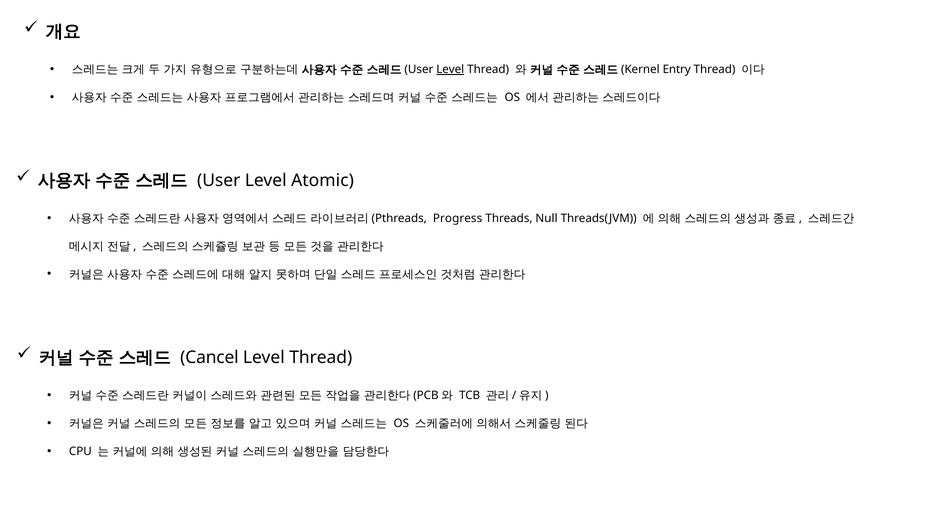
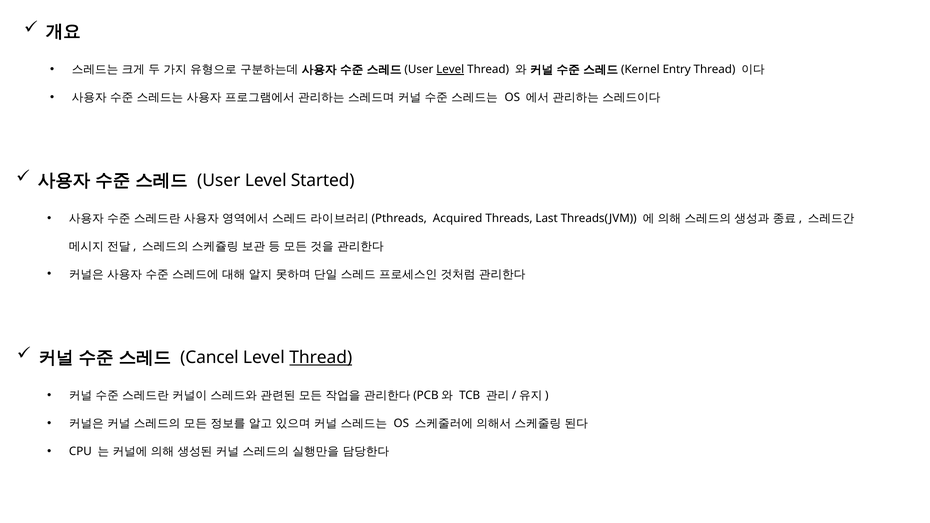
Atomic: Atomic -> Started
Progress: Progress -> Acquired
Null: Null -> Last
Thread at (321, 357) underline: none -> present
